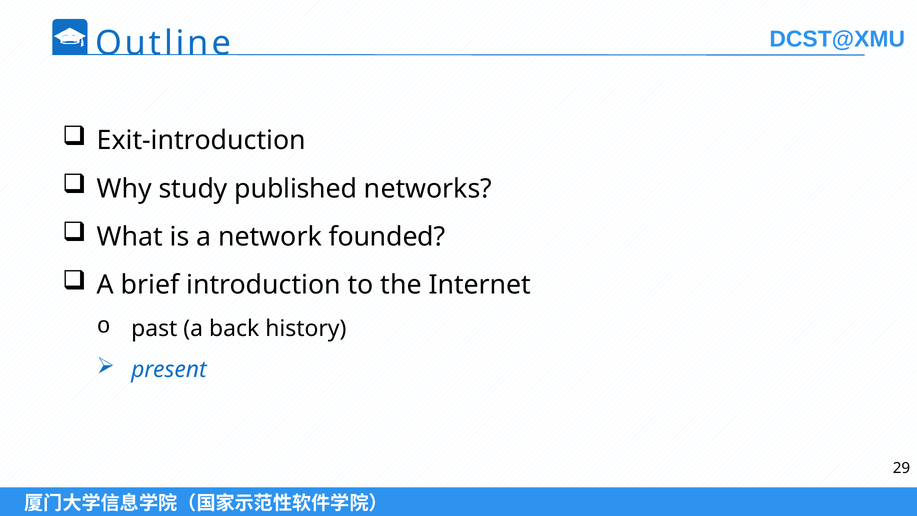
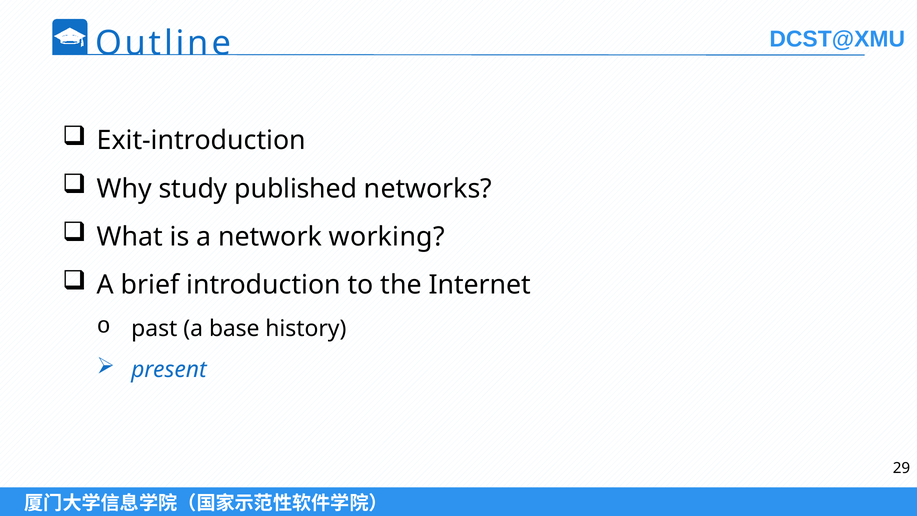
founded: founded -> working
back: back -> base
